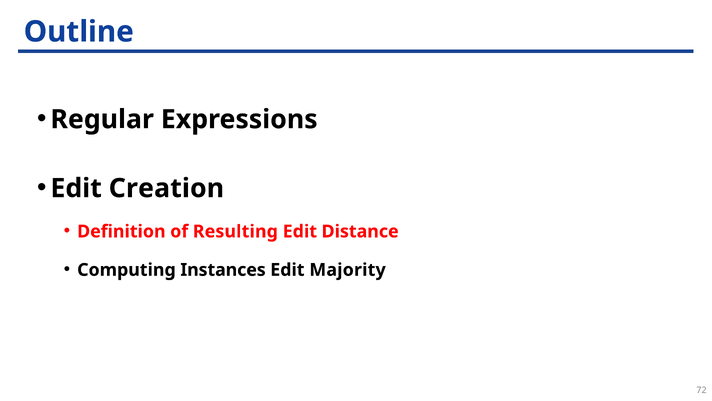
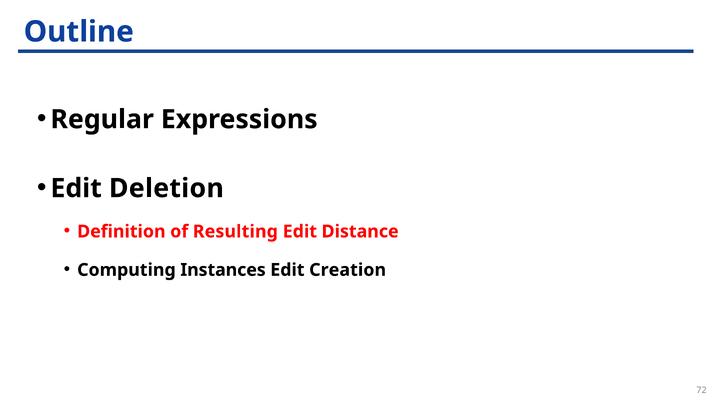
Creation: Creation -> Deletion
Majority: Majority -> Creation
